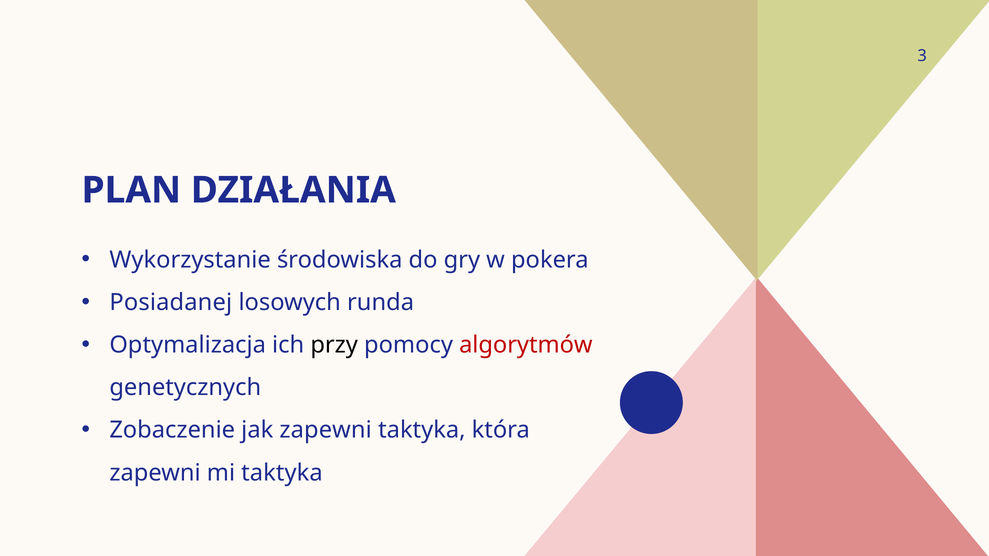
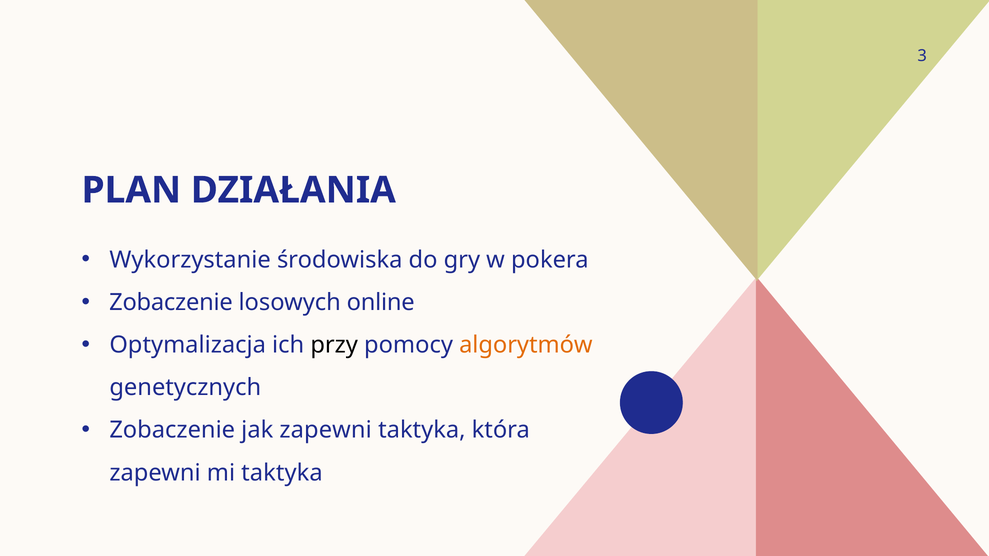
Posiadanej at (171, 303): Posiadanej -> Zobaczenie
runda: runda -> online
algorytmów colour: red -> orange
